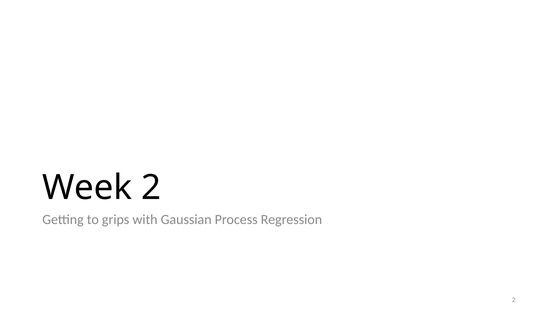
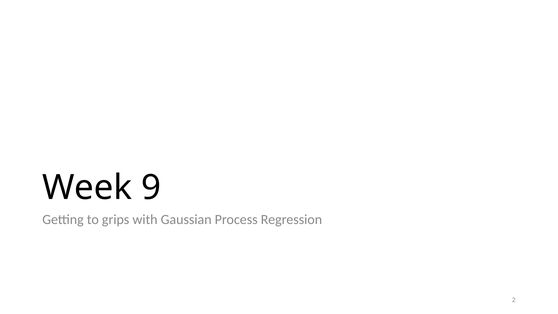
Week 2: 2 -> 9
